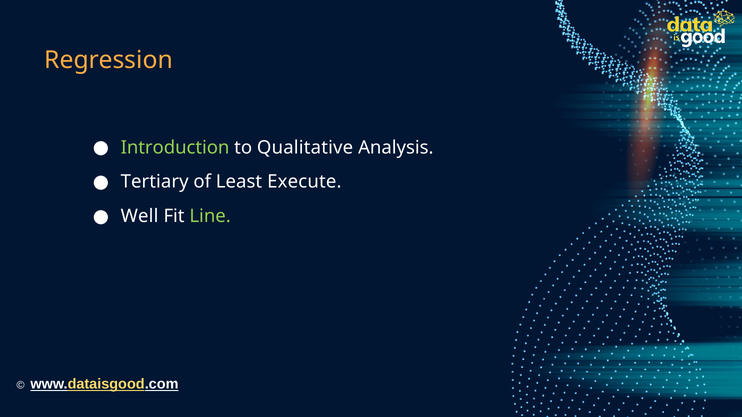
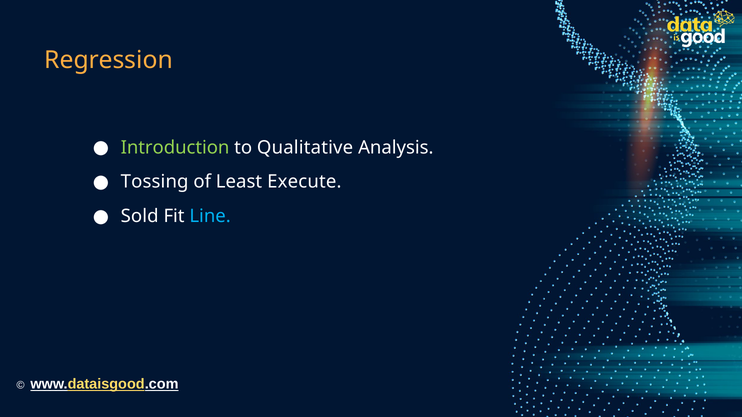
Tertiary: Tertiary -> Tossing
Well: Well -> Sold
Line colour: light green -> light blue
